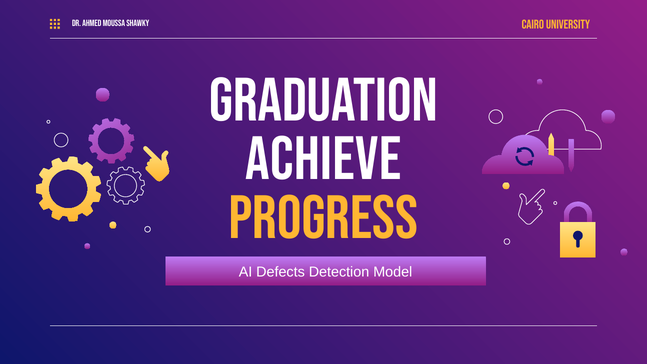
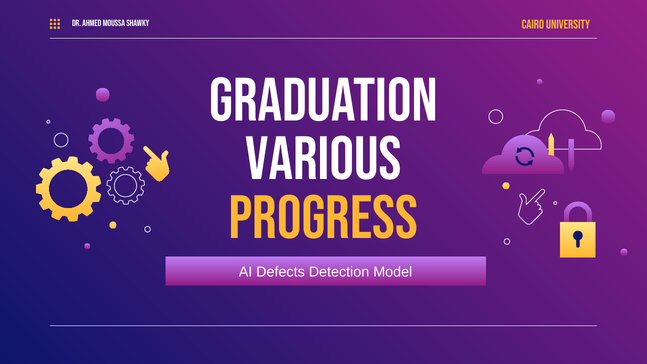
Achieve: Achieve -> Various
